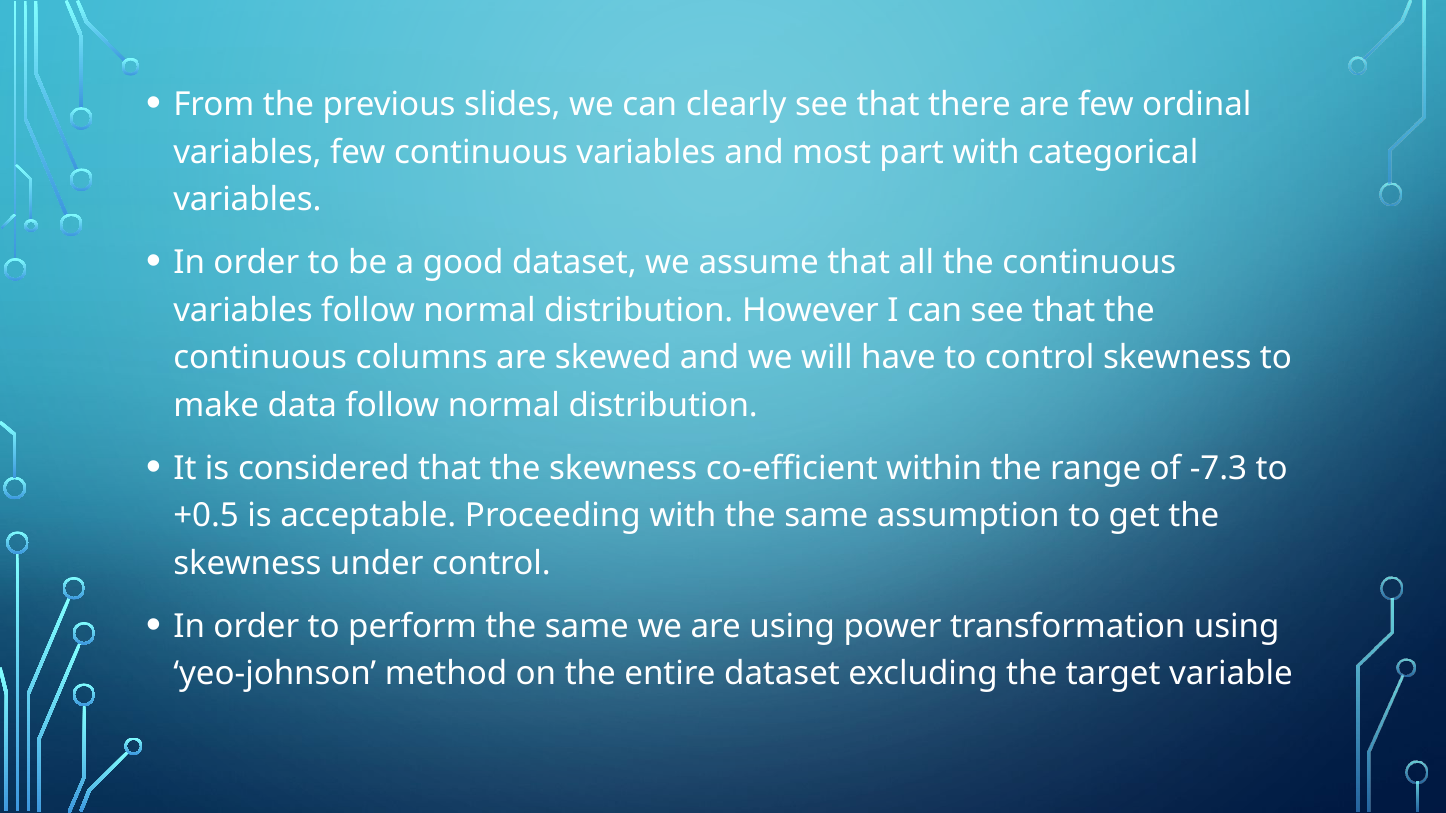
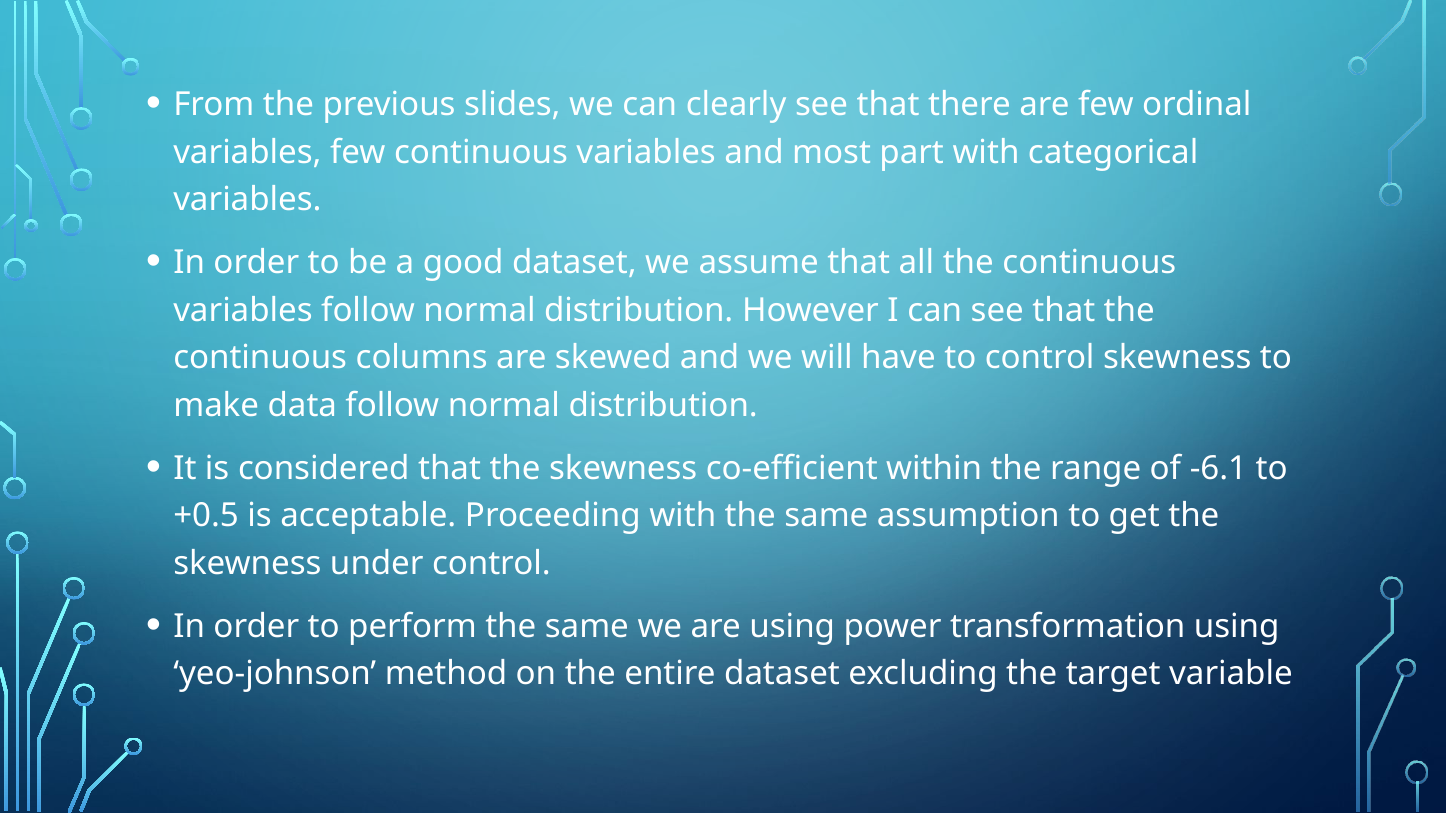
-7.3: -7.3 -> -6.1
